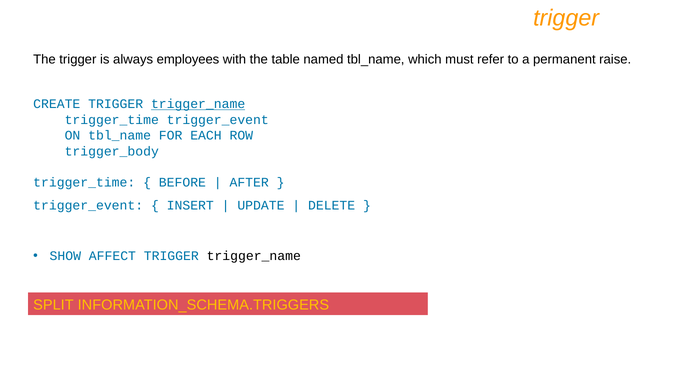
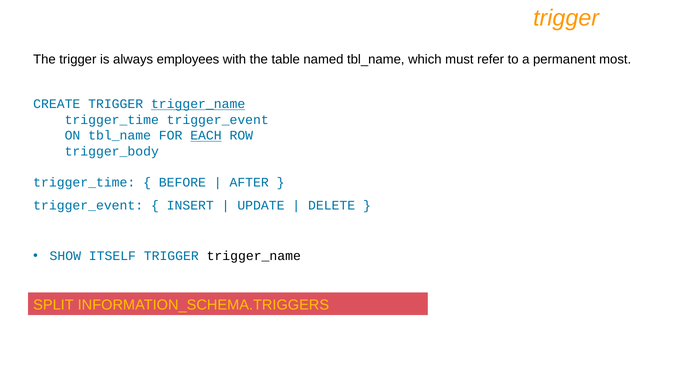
raise: raise -> most
EACH underline: none -> present
AFFECT: AFFECT -> ITSELF
